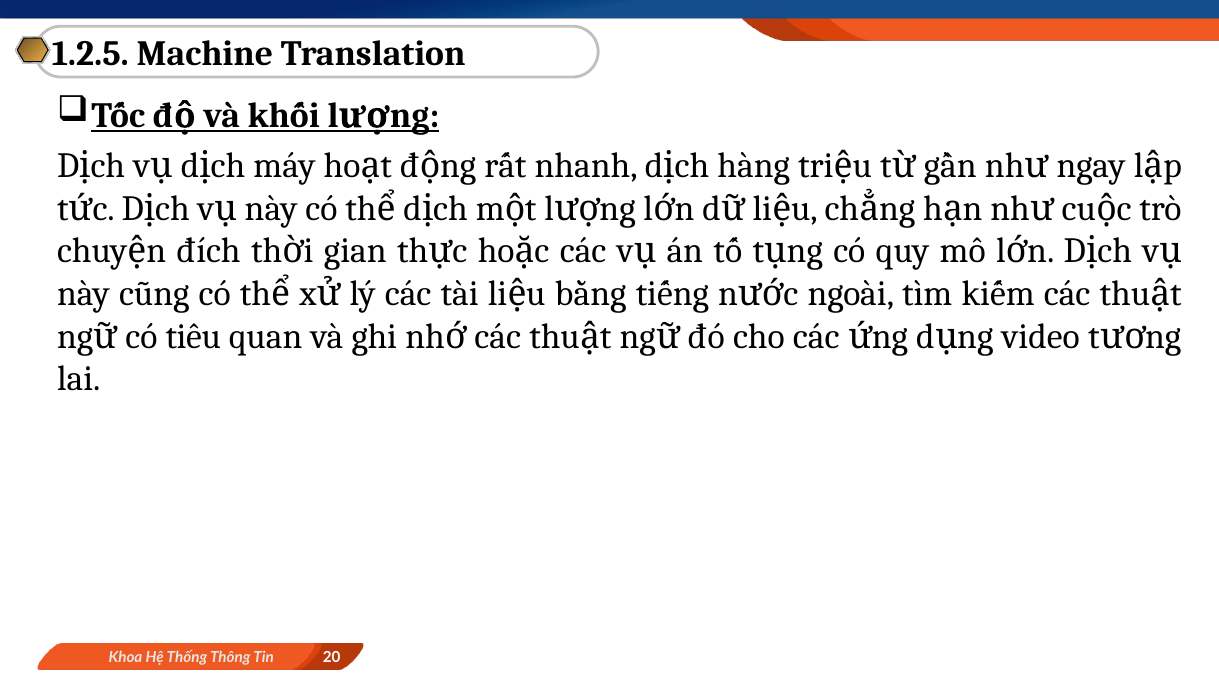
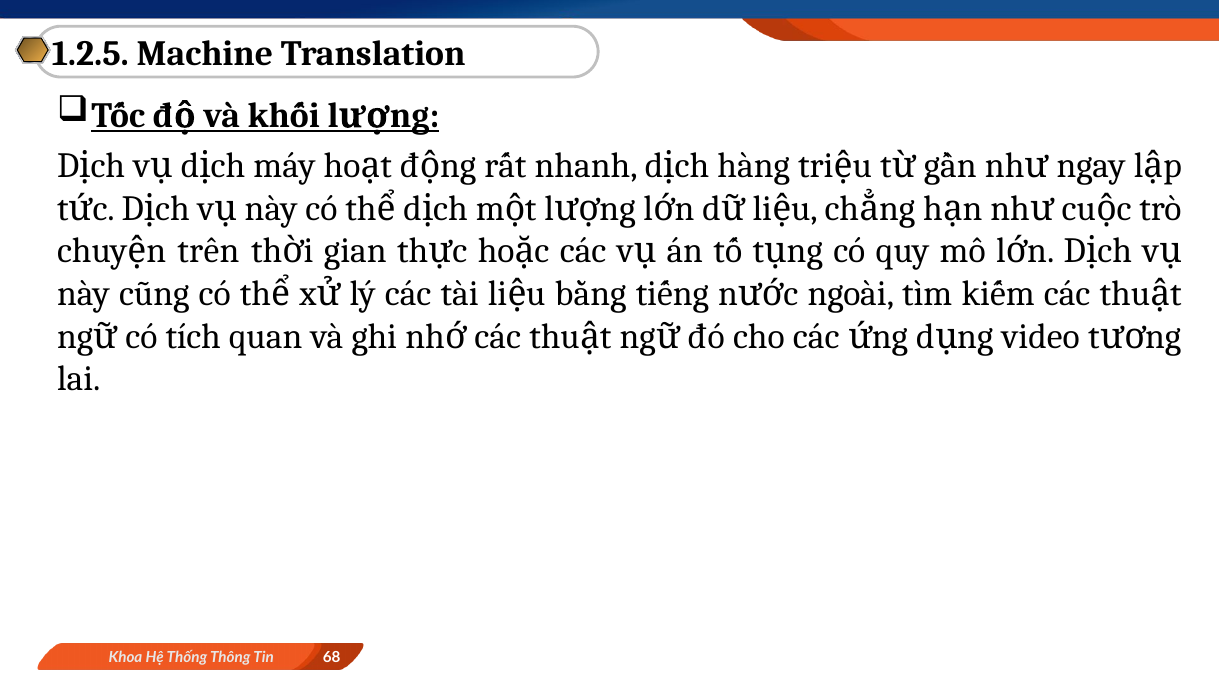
đích: đích -> trên
tiêu: tiêu -> tích
20: 20 -> 68
